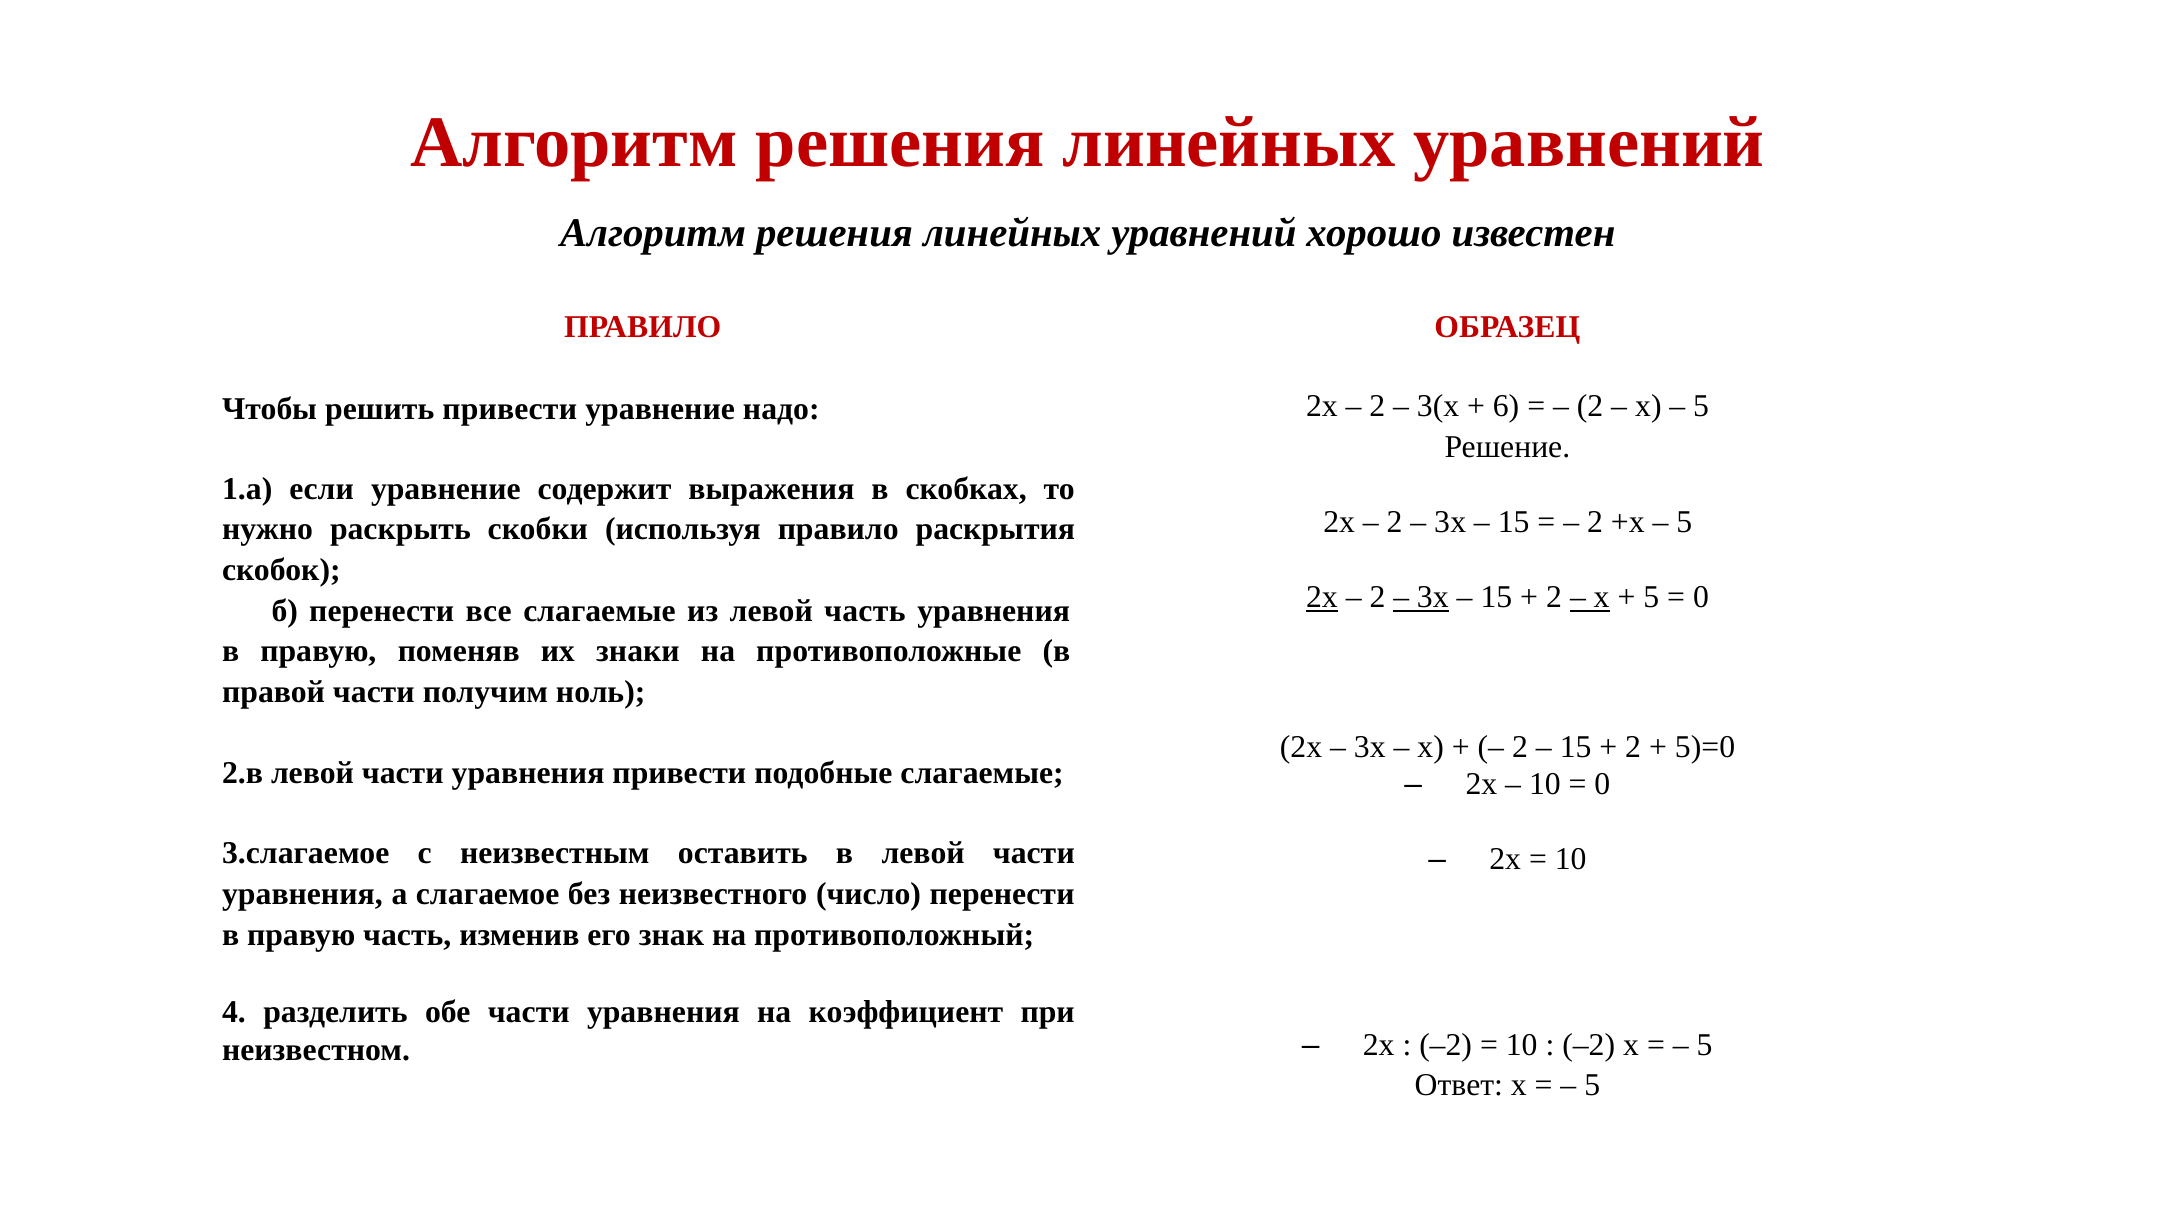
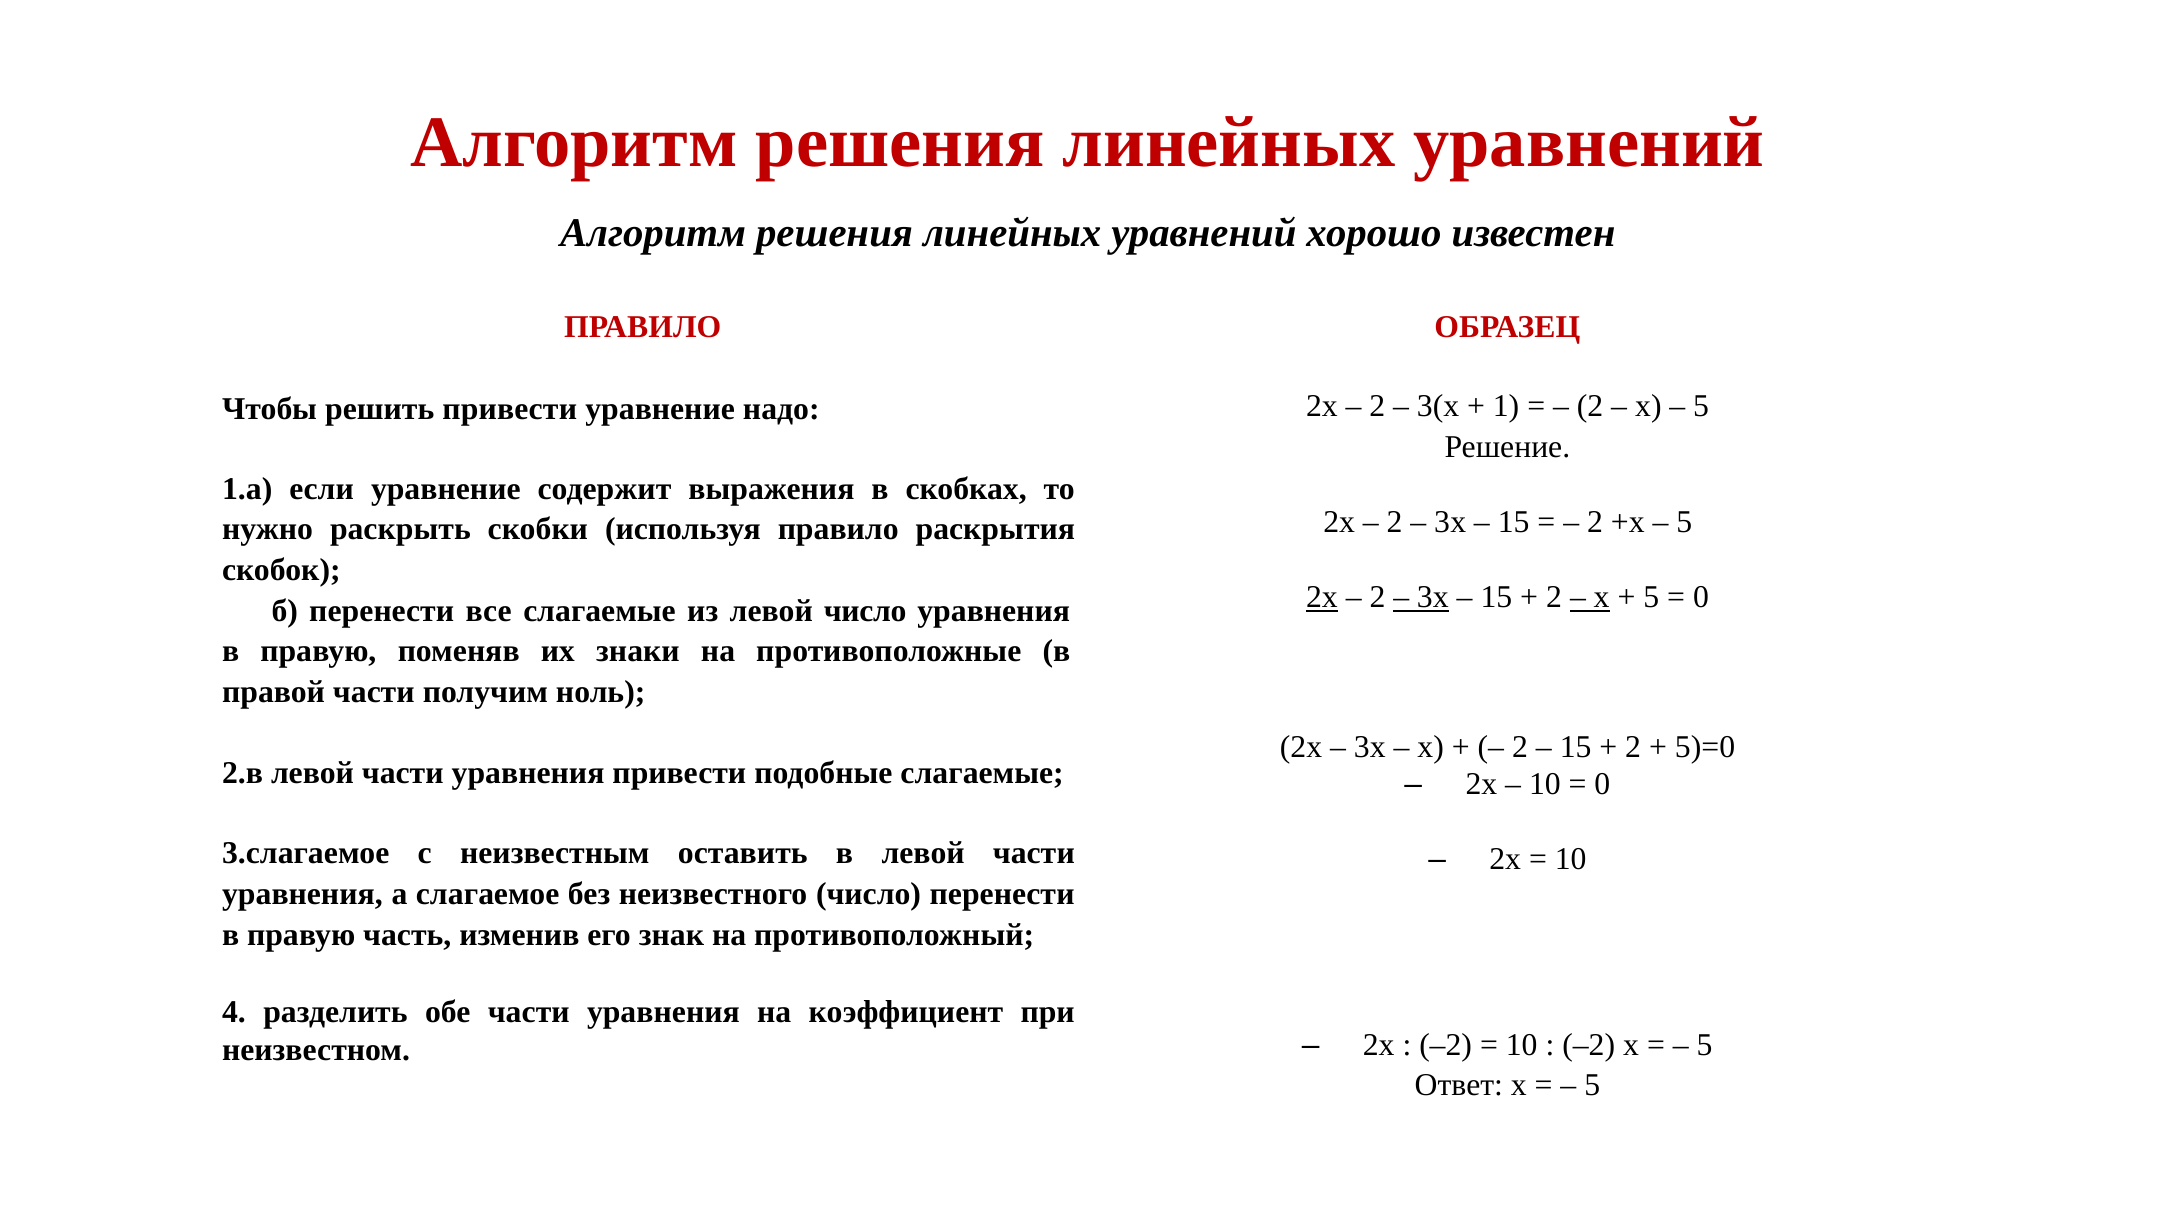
6: 6 -> 1
левой часть: часть -> число
